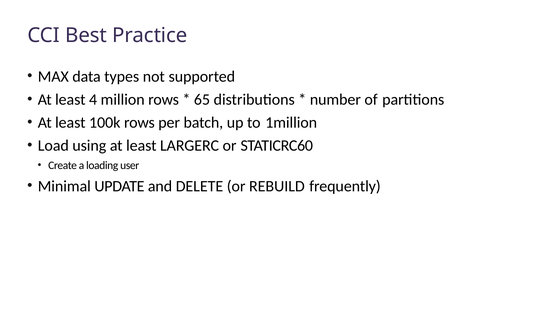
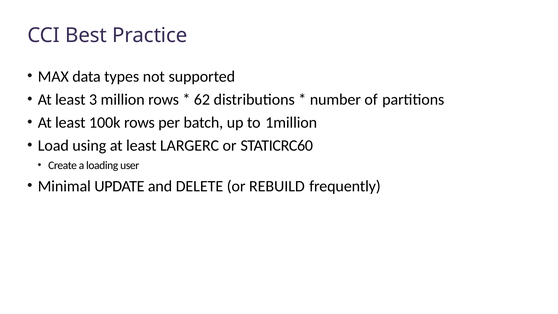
4: 4 -> 3
65: 65 -> 62
